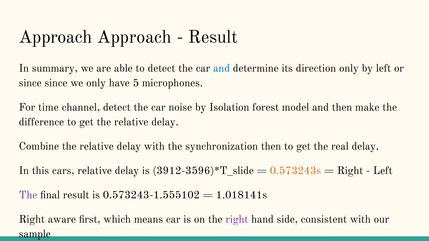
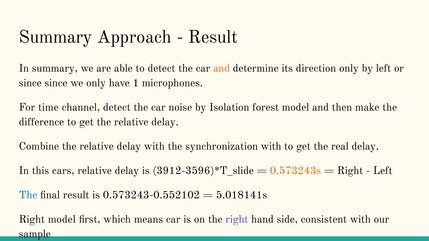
Approach at (56, 37): Approach -> Summary
and at (222, 68) colour: blue -> orange
5: 5 -> 1
synchronization then: then -> with
The at (28, 195) colour: purple -> blue
0.573243-1.555102: 0.573243-1.555102 -> 0.573243-0.552102
1.018141s: 1.018141s -> 5.018141s
Right aware: aware -> model
